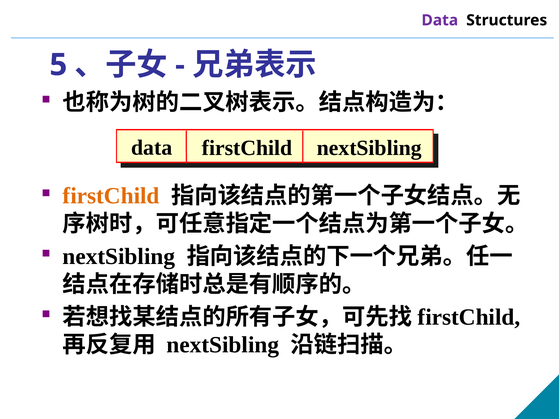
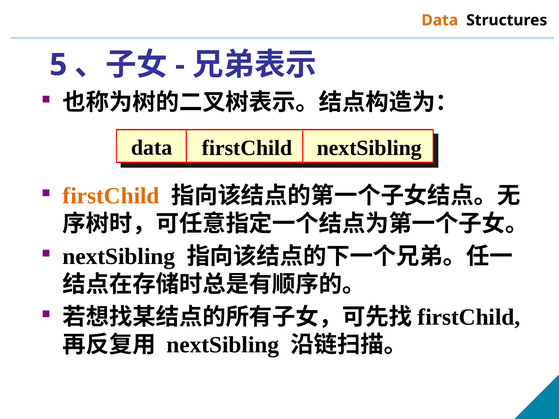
Data at (440, 20) colour: purple -> orange
